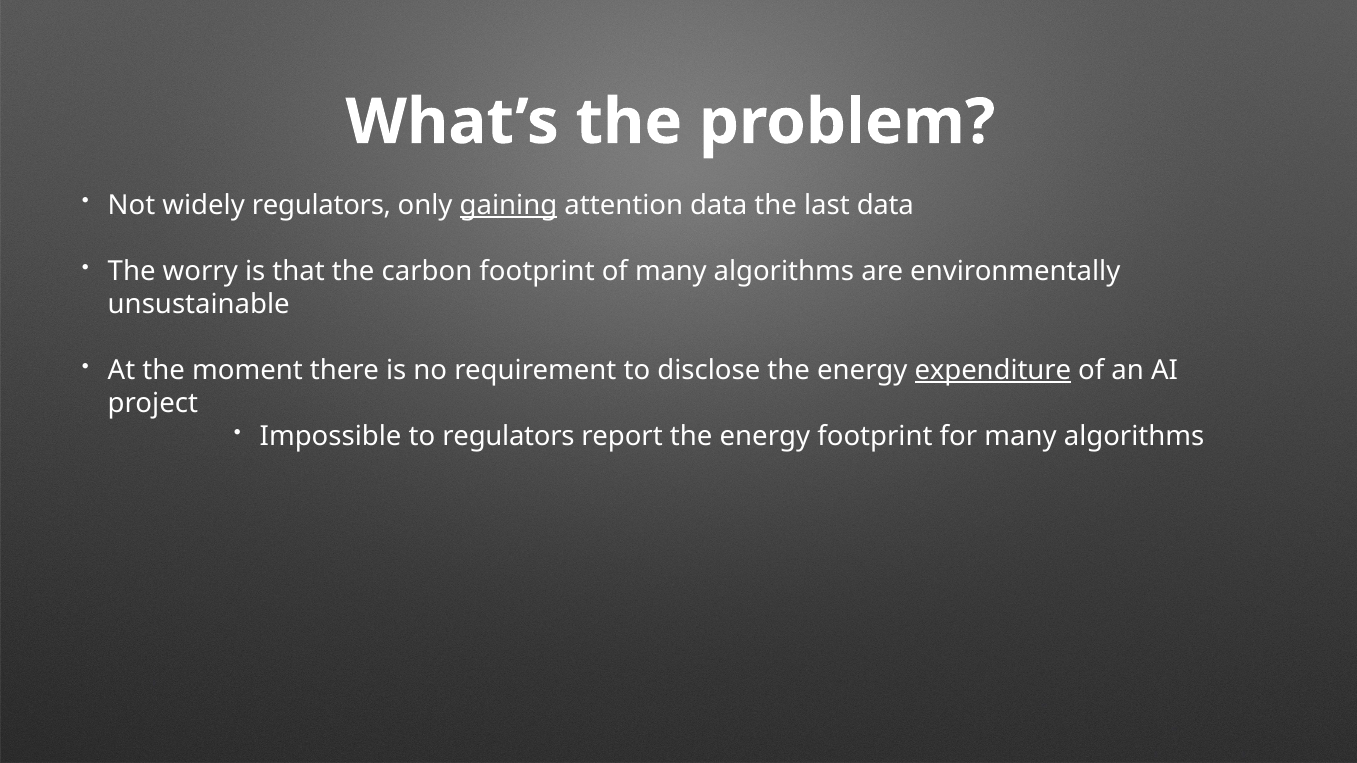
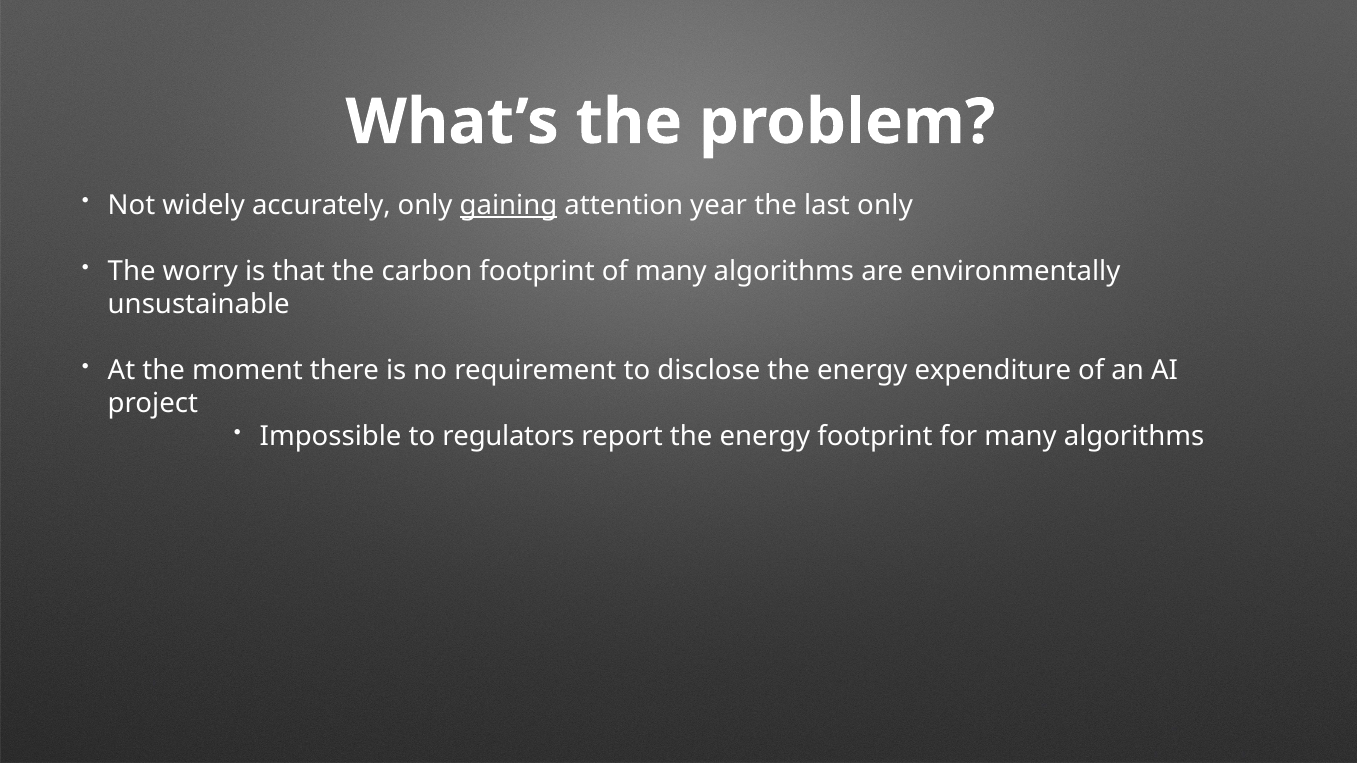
widely regulators: regulators -> accurately
attention data: data -> year
last data: data -> only
expenditure underline: present -> none
